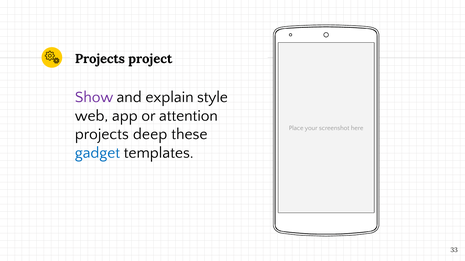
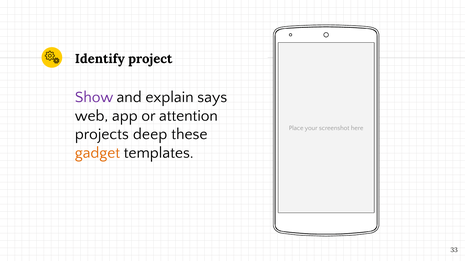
Projects at (100, 59): Projects -> Identify
style: style -> says
gadget colour: blue -> orange
